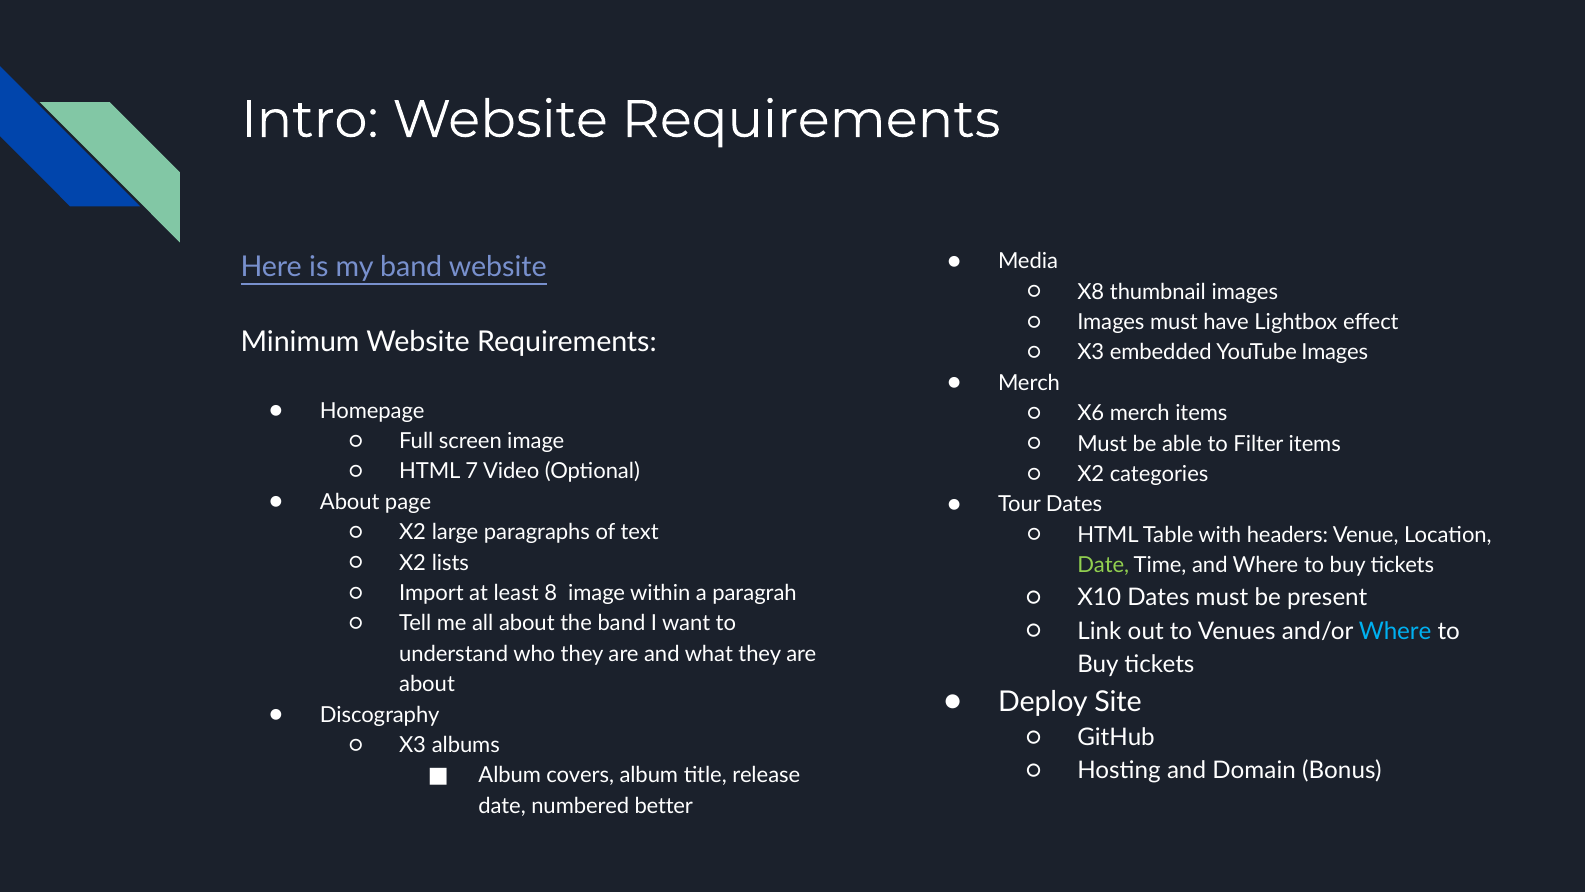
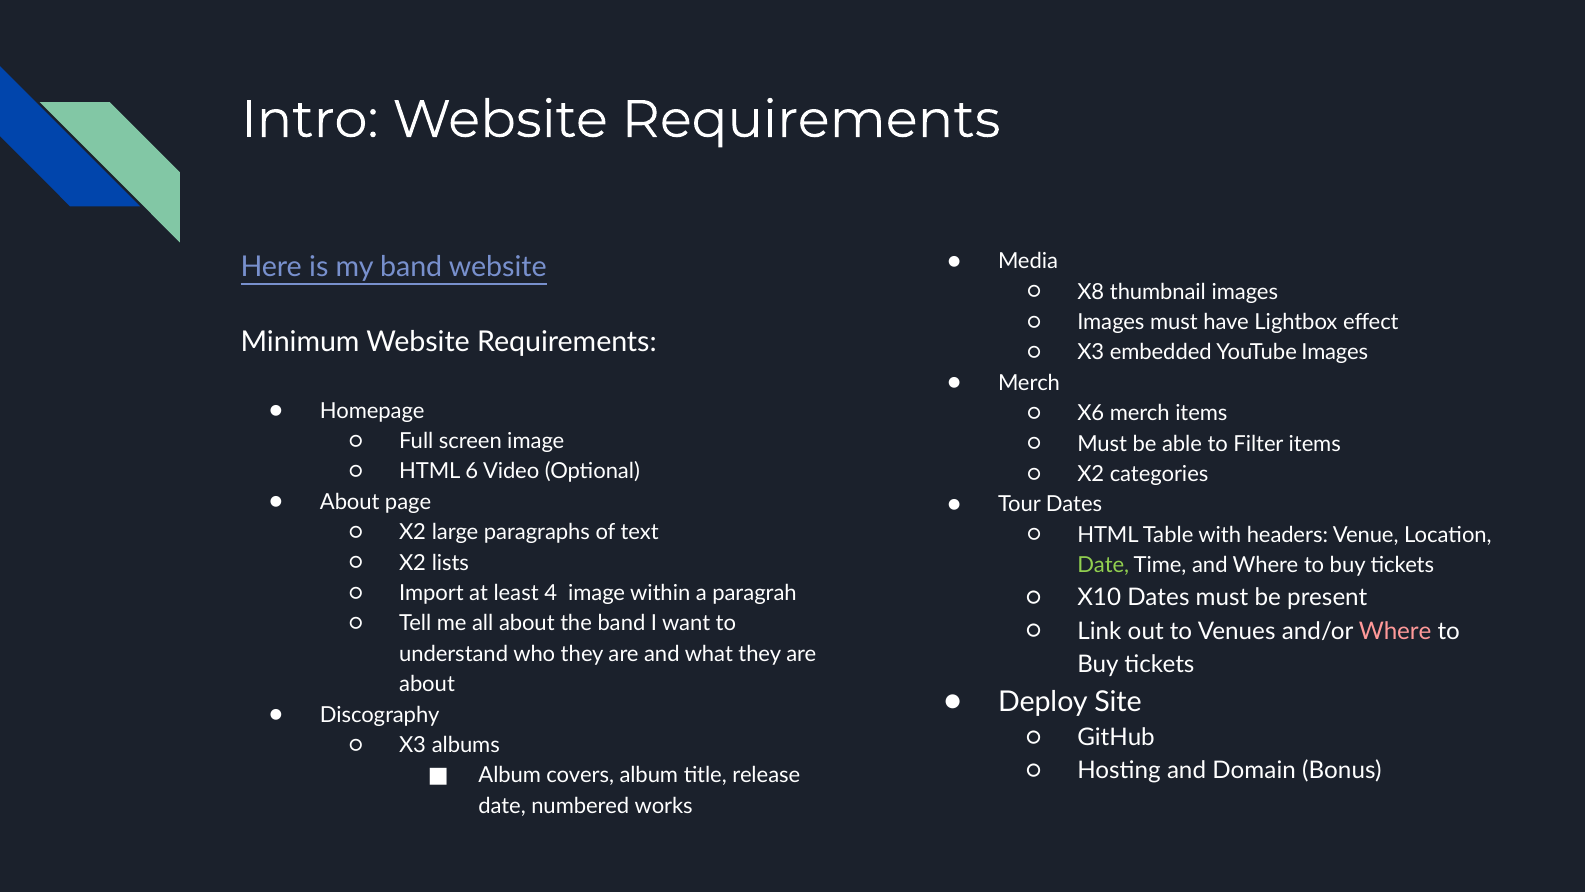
7: 7 -> 6
8: 8 -> 4
Where at (1395, 631) colour: light blue -> pink
better: better -> works
